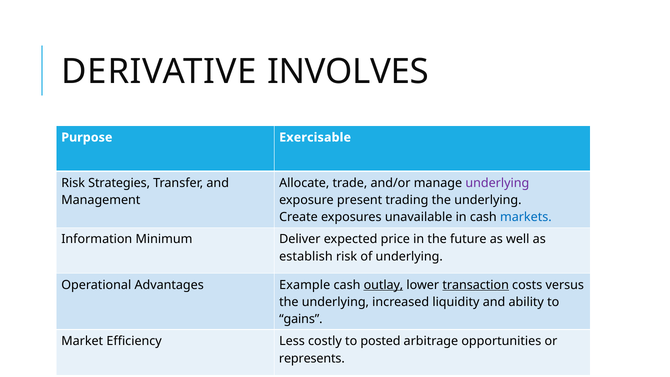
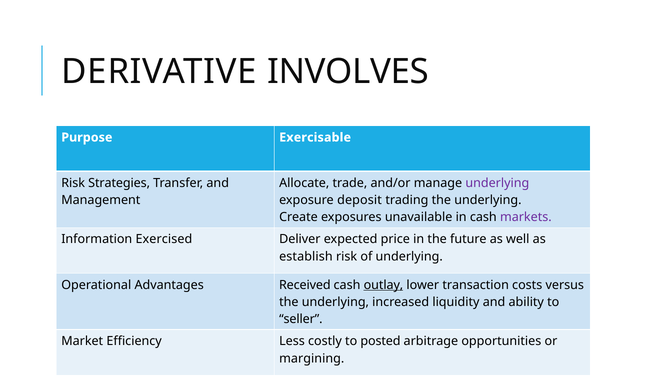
present: present -> deposit
markets colour: blue -> purple
Minimum: Minimum -> Exercised
Example: Example -> Received
transaction underline: present -> none
gains: gains -> seller
represents: represents -> margining
